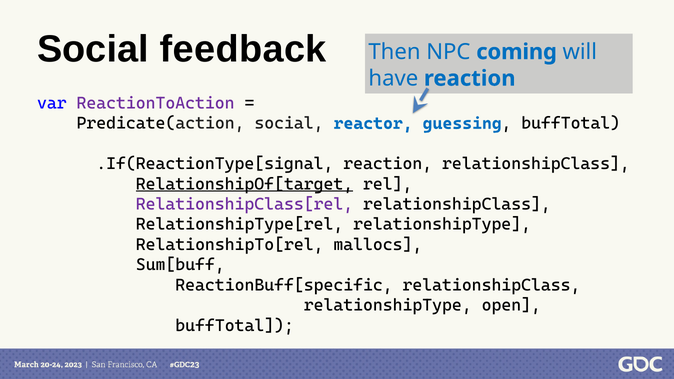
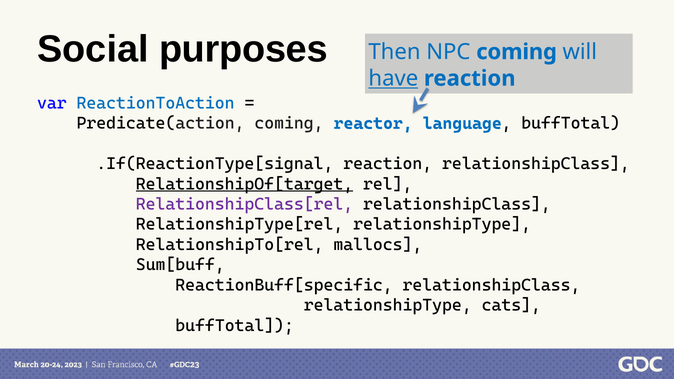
feedback: feedback -> purposes
have underline: none -> present
ReactionToAction colour: purple -> blue
Predicate(action social: social -> coming
guessing: guessing -> language
open: open -> cats
